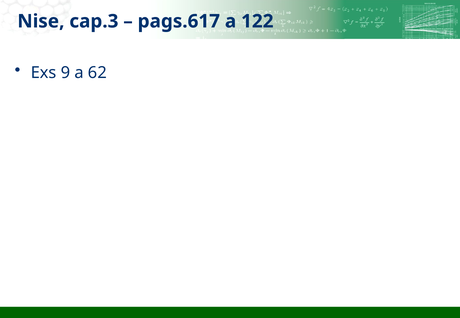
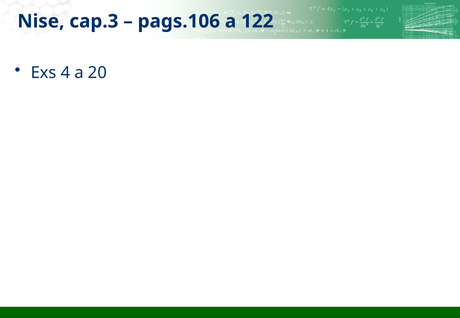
pags.617: pags.617 -> pags.106
9: 9 -> 4
62: 62 -> 20
